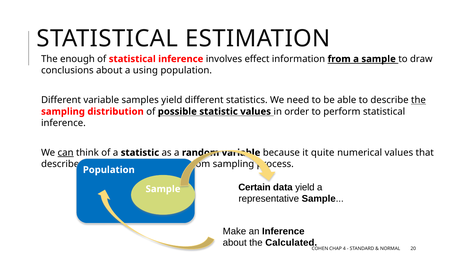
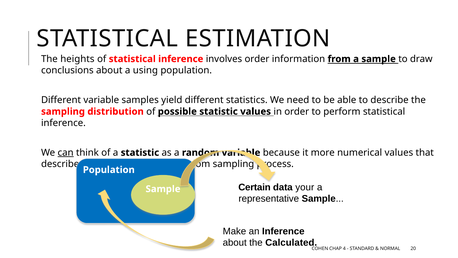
enough: enough -> heights
involves effect: effect -> order
the at (418, 100) underline: present -> none
quite: quite -> more
data yield: yield -> your
